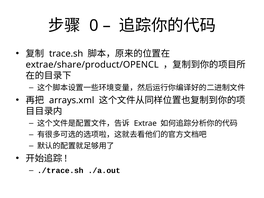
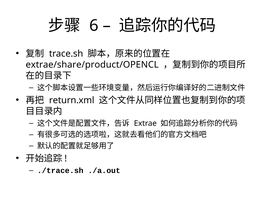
0: 0 -> 6
arrays.xml: arrays.xml -> return.xml
